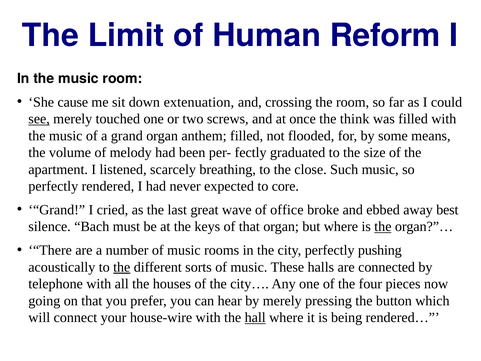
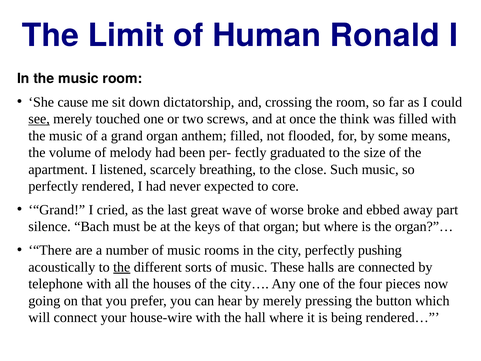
Reform: Reform -> Ronald
extenuation: extenuation -> dictatorship
office: office -> worse
best: best -> part
the at (383, 227) underline: present -> none
hall underline: present -> none
